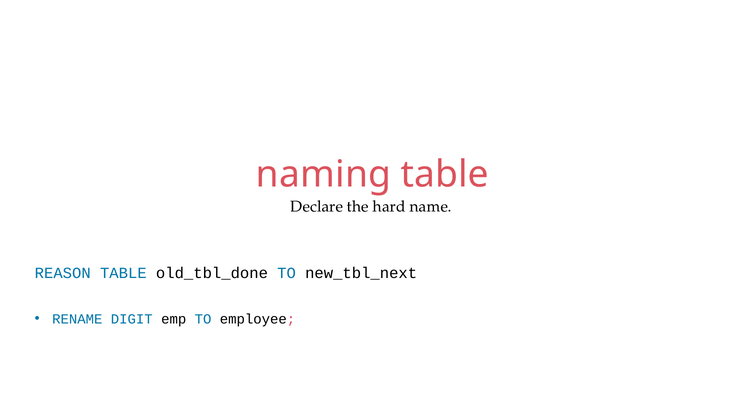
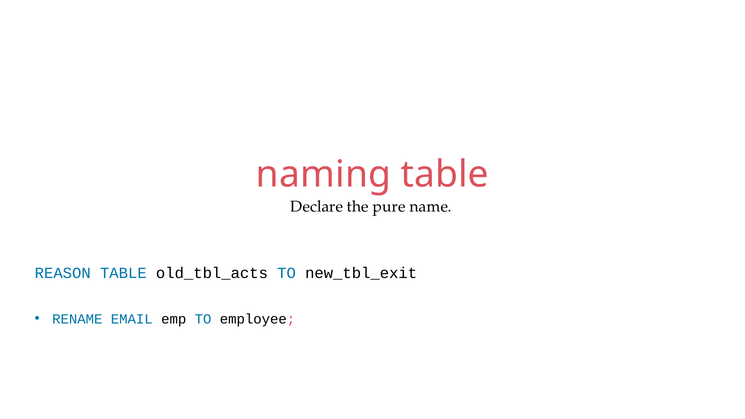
hard: hard -> pure
old_tbl_done: old_tbl_done -> old_tbl_acts
new_tbl_next: new_tbl_next -> new_tbl_exit
DIGIT: DIGIT -> EMAIL
